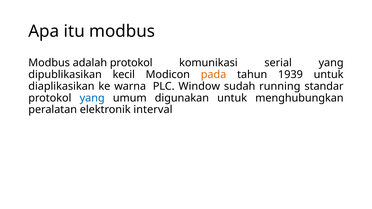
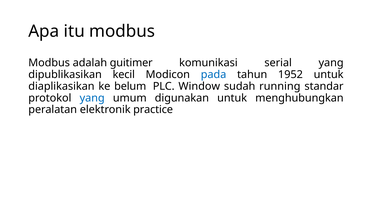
adalah protokol: protokol -> guitimer
pada colour: orange -> blue
1939: 1939 -> 1952
warna: warna -> belum
interval: interval -> practice
